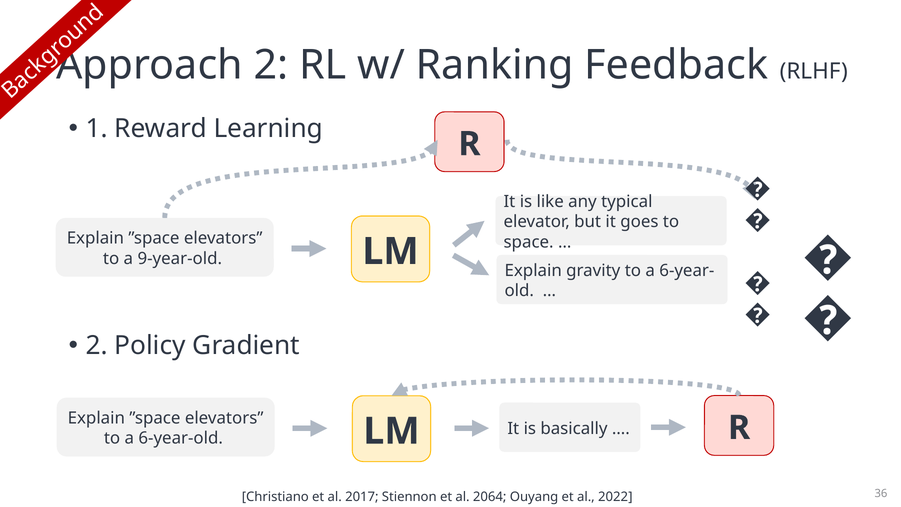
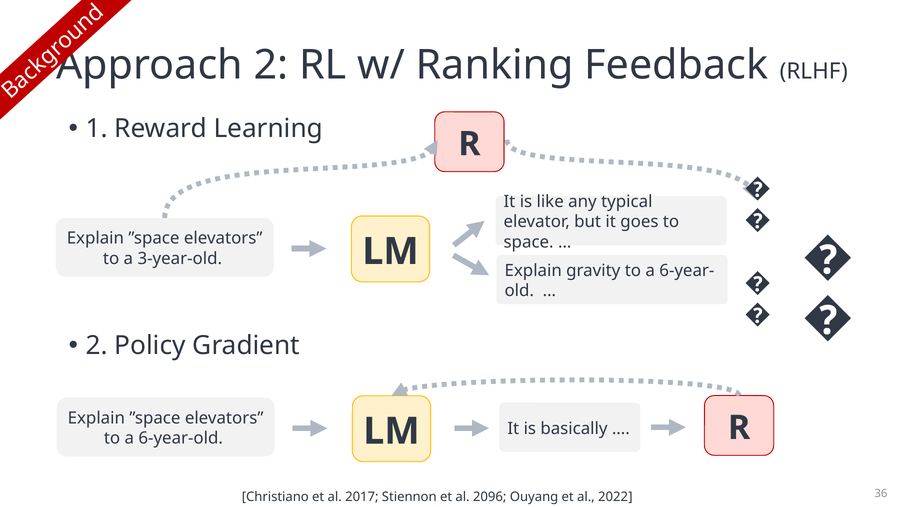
9-year-old: 9-year-old -> 3-year-old
2064: 2064 -> 2096
